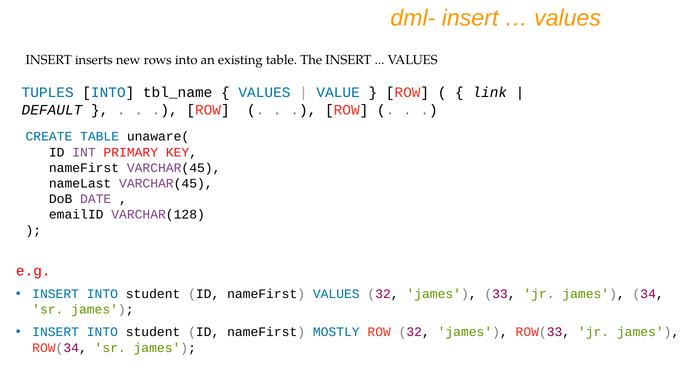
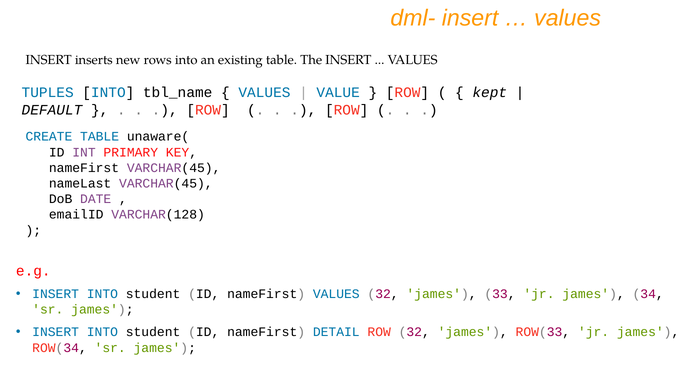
link: link -> kept
MOSTLY: MOSTLY -> DETAIL
